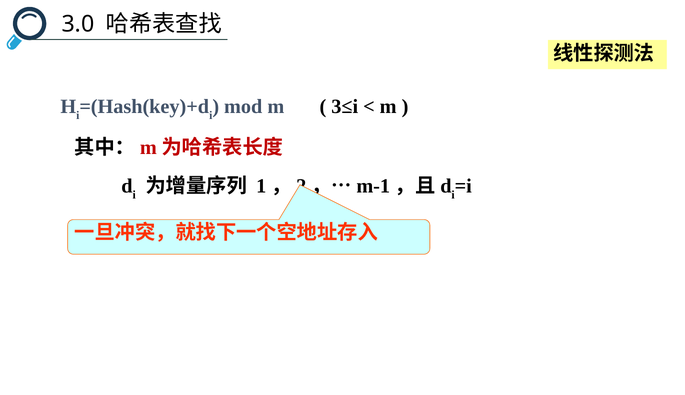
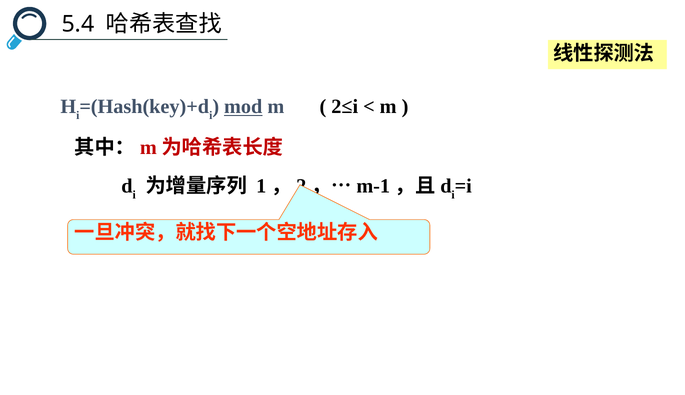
3.0: 3.0 -> 5.4
mod underline: none -> present
3≤i: 3≤i -> 2≤i
